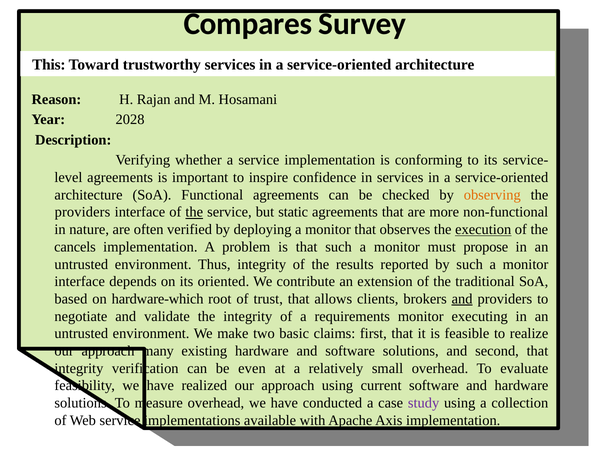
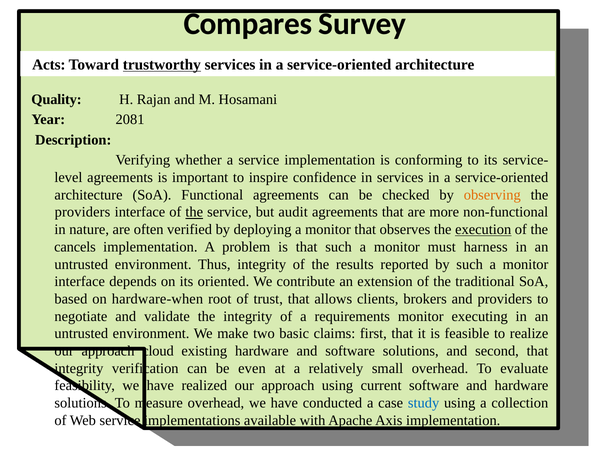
This: This -> Acts
trustworthy underline: none -> present
Reason: Reason -> Quality
2028: 2028 -> 2081
static: static -> audit
propose: propose -> harness
hardware-which: hardware-which -> hardware-when
and at (462, 298) underline: present -> none
many: many -> cloud
study colour: purple -> blue
